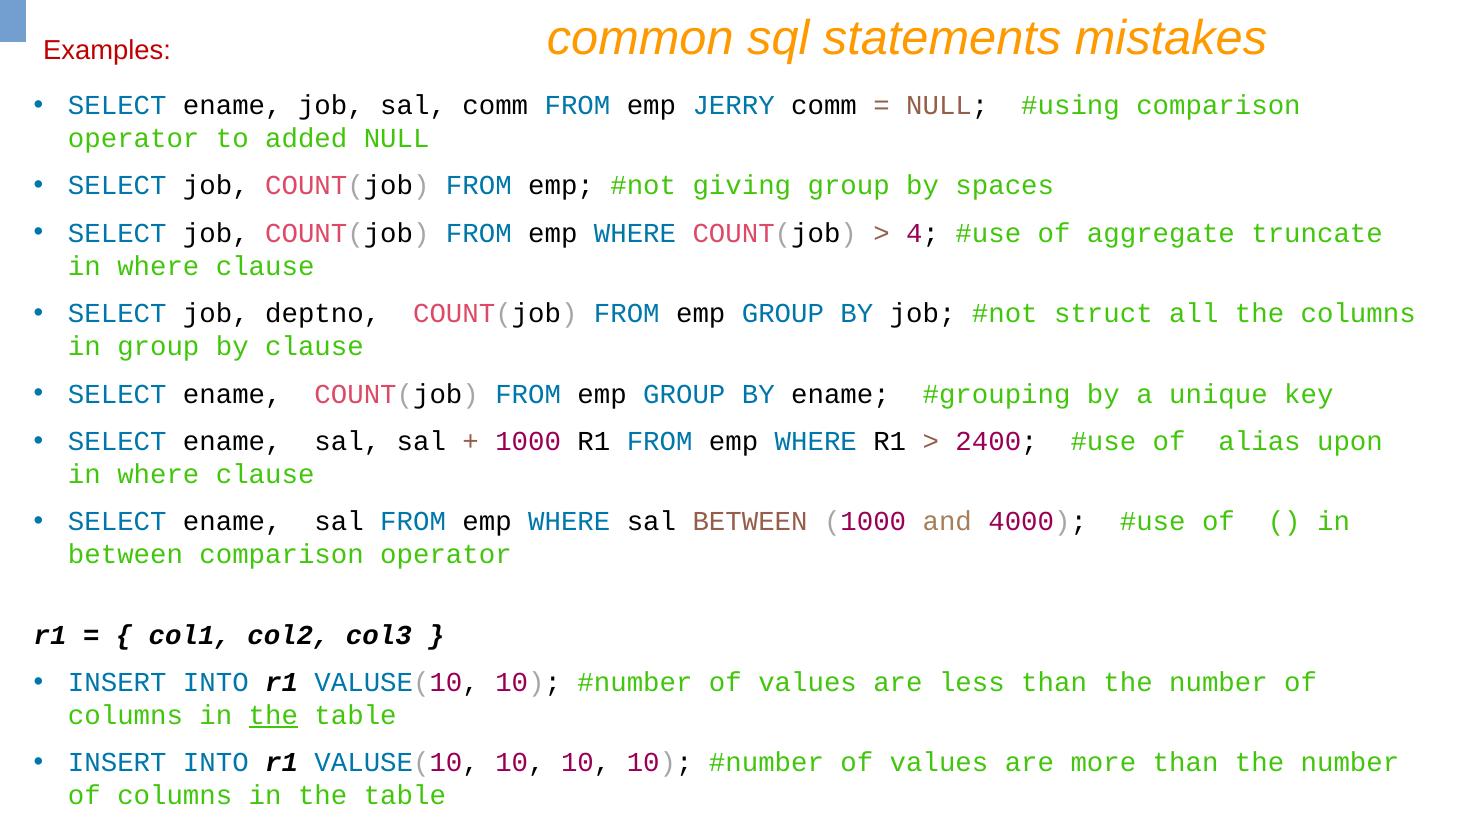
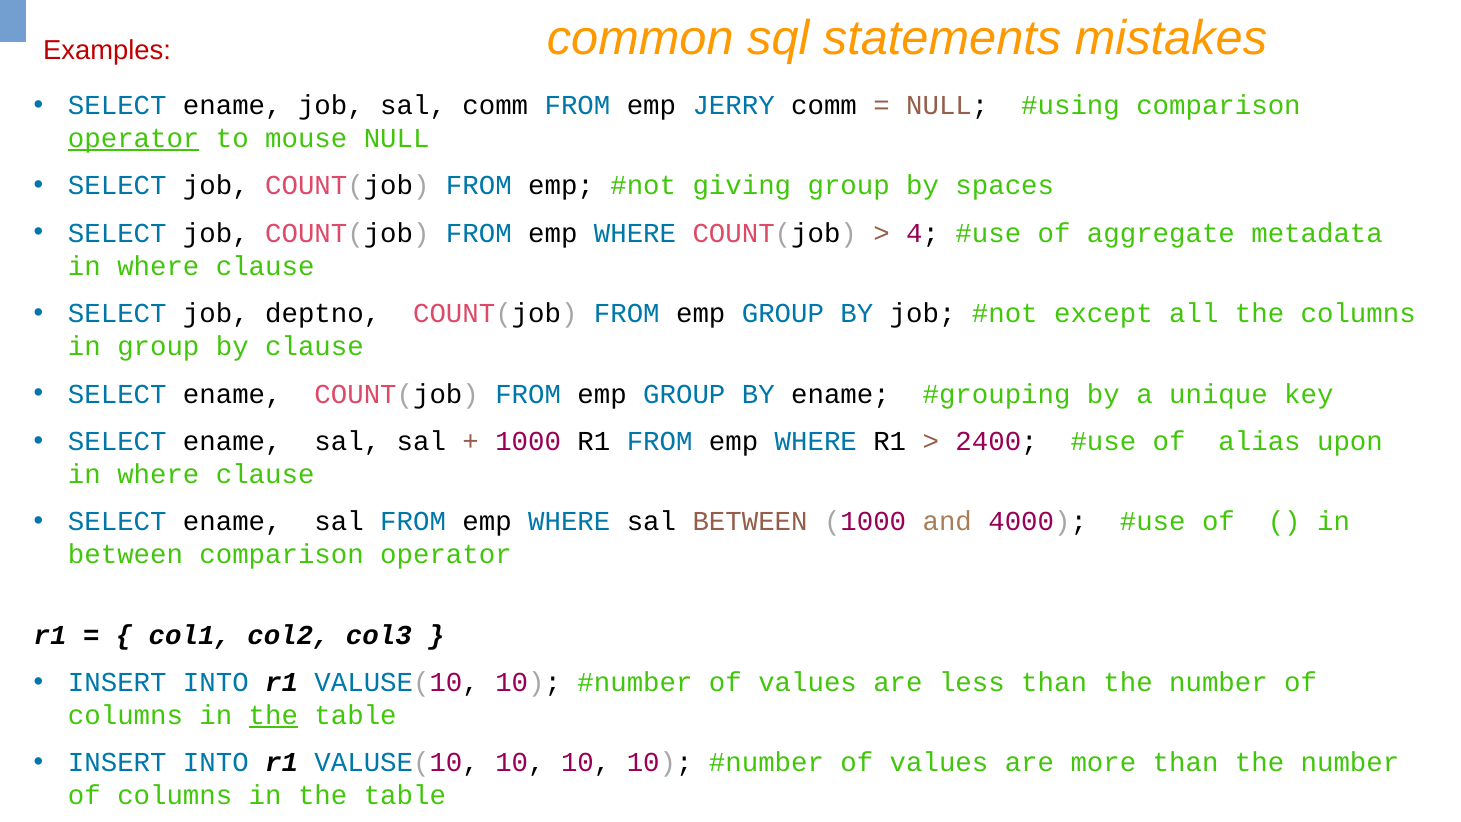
operator at (134, 138) underline: none -> present
added: added -> mouse
truncate: truncate -> metadata
struct: struct -> except
